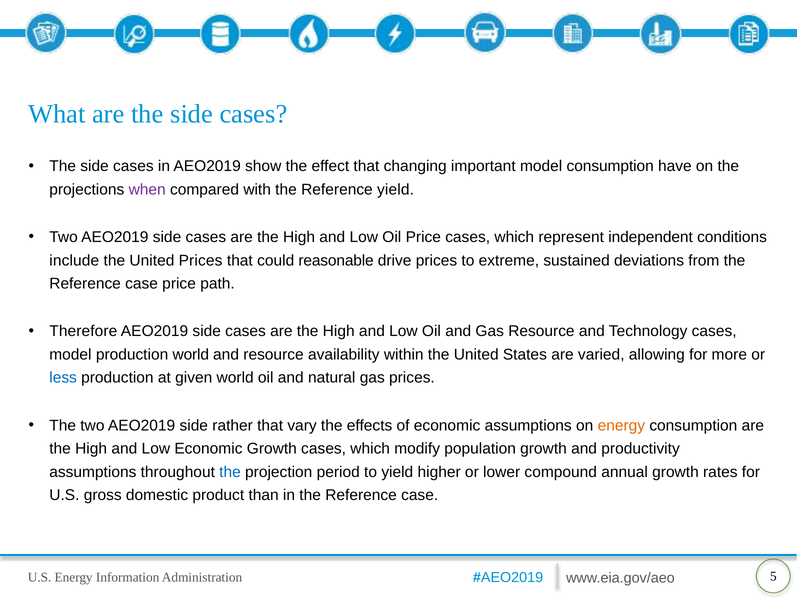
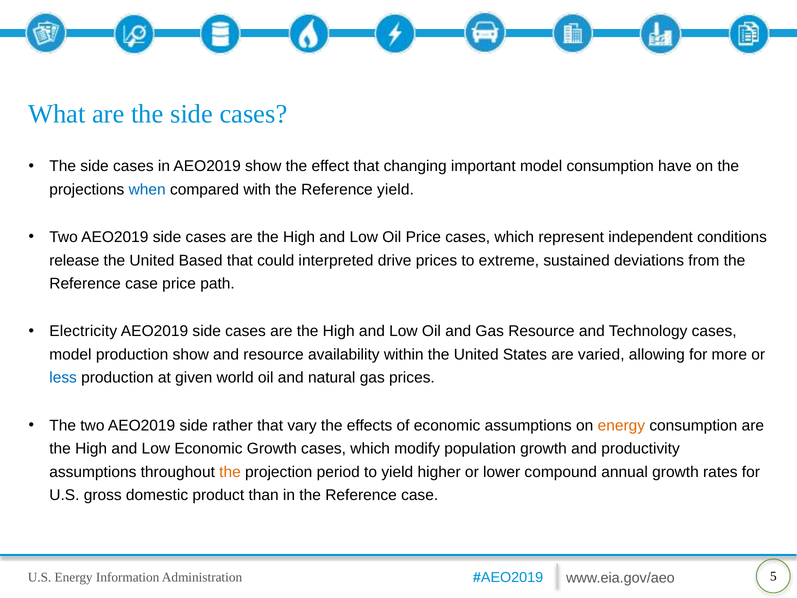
when colour: purple -> blue
include: include -> release
United Prices: Prices -> Based
reasonable: reasonable -> interpreted
Therefore: Therefore -> Electricity
production world: world -> show
the at (230, 472) colour: blue -> orange
